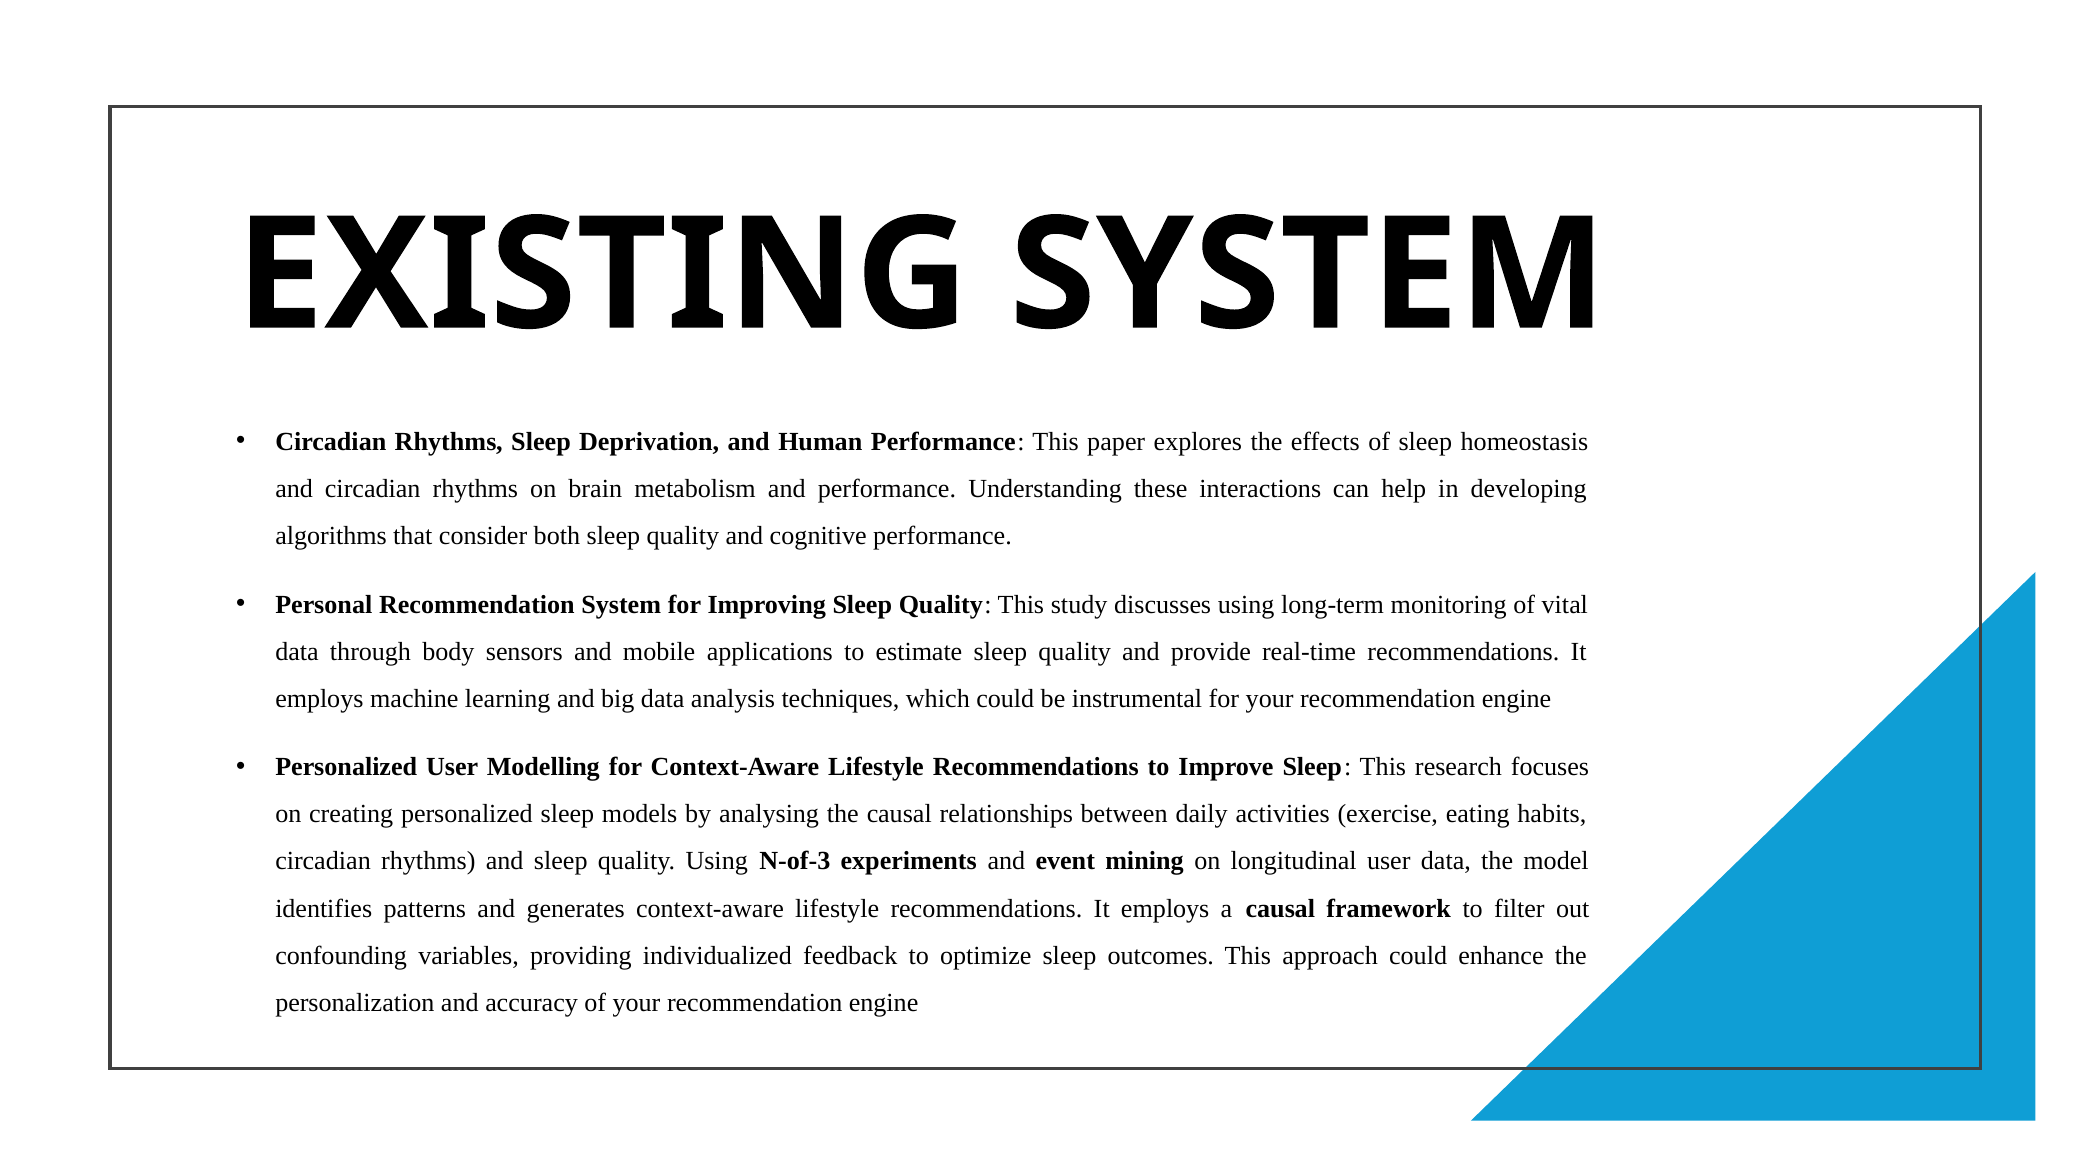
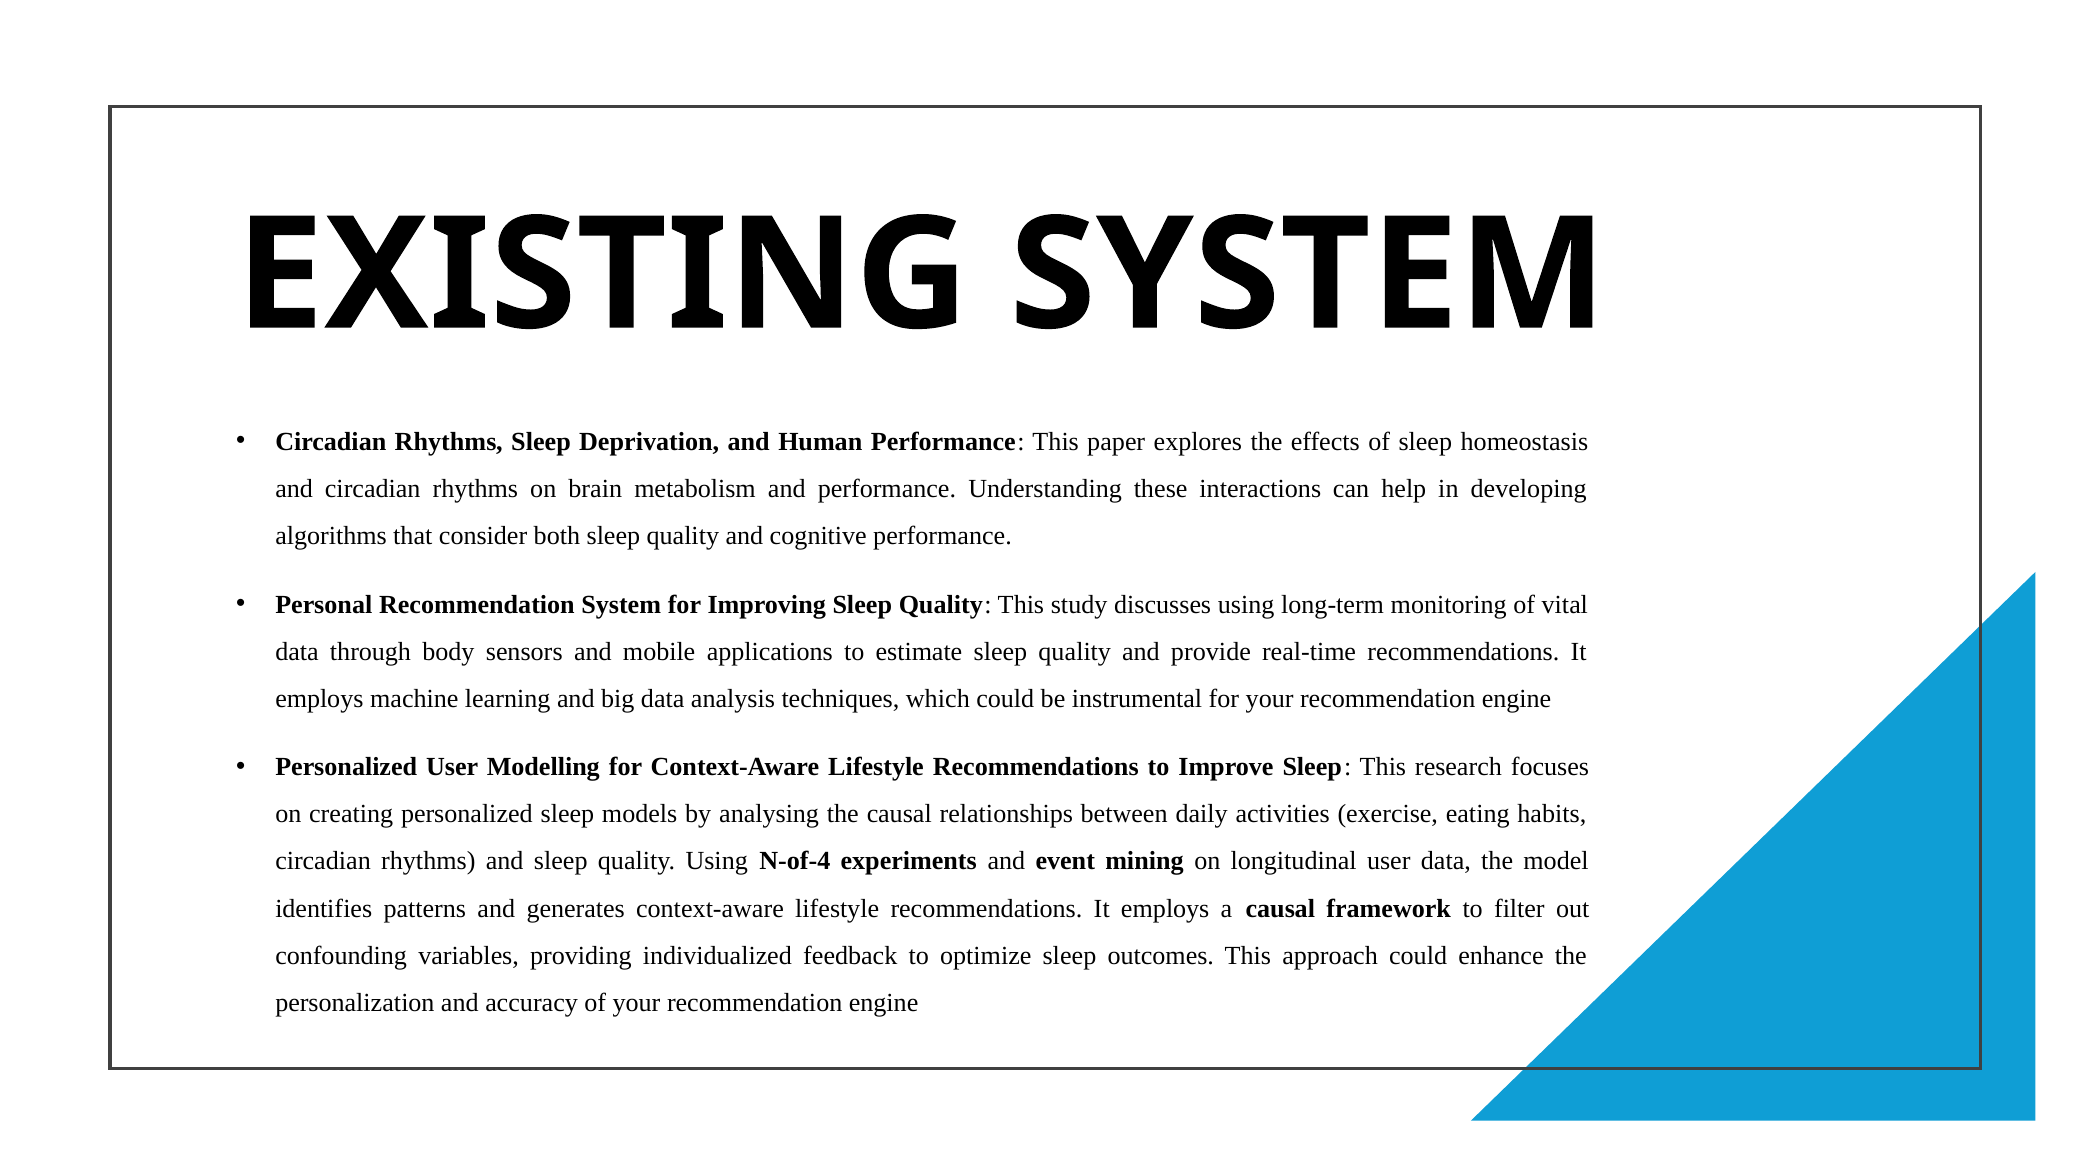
N-of-3: N-of-3 -> N-of-4
